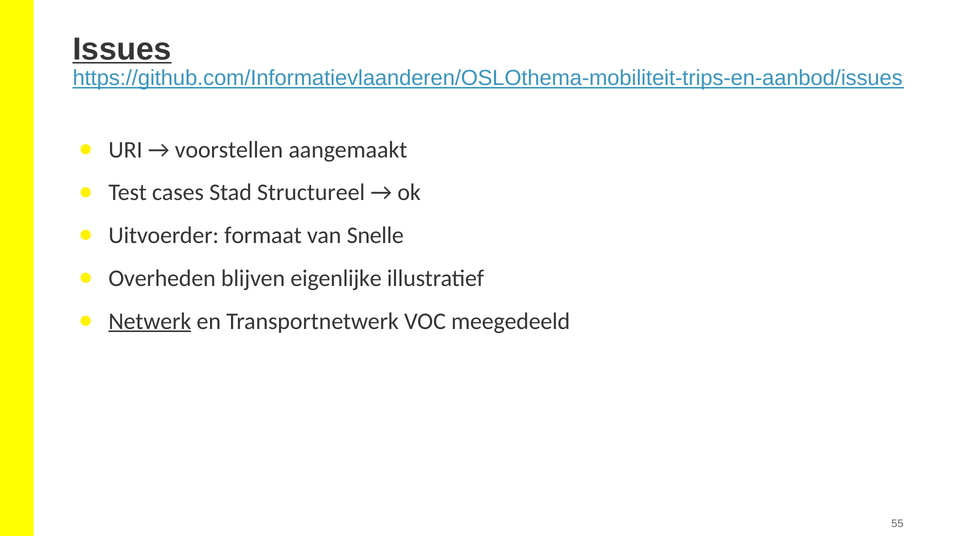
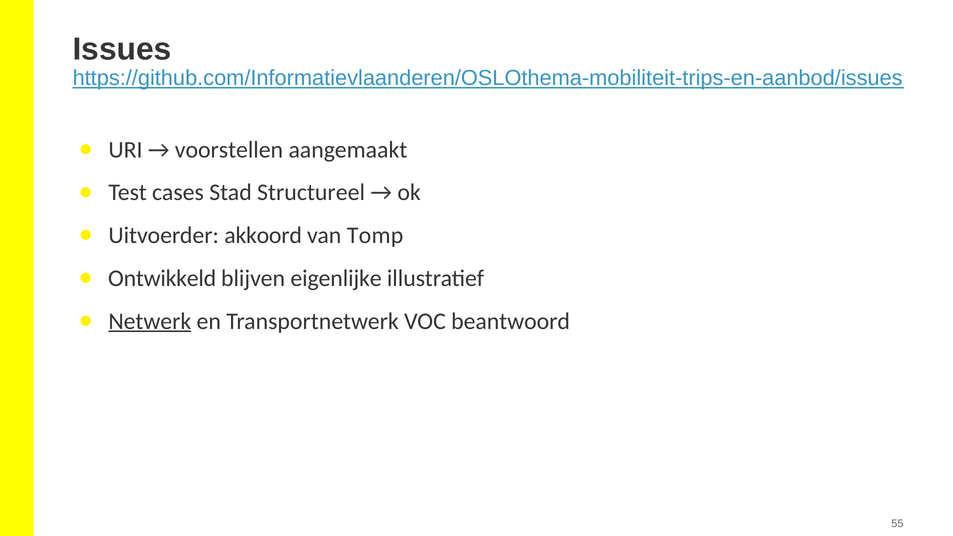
Issues underline: present -> none
formaat: formaat -> akkoord
Snelle: Snelle -> Tomp
Overheden: Overheden -> Ontwikkeld
meegedeeld: meegedeeld -> beantwoord
